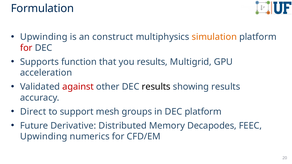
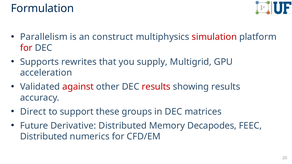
Upwinding at (44, 37): Upwinding -> Parallelism
simulation colour: orange -> red
function: function -> rewrites
you results: results -> supply
results at (156, 87) colour: black -> red
mesh: mesh -> these
DEC platform: platform -> matrices
Upwinding at (44, 137): Upwinding -> Distributed
